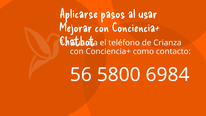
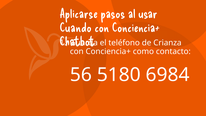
Mejorar: Mejorar -> Cuando
5800: 5800 -> 5180
